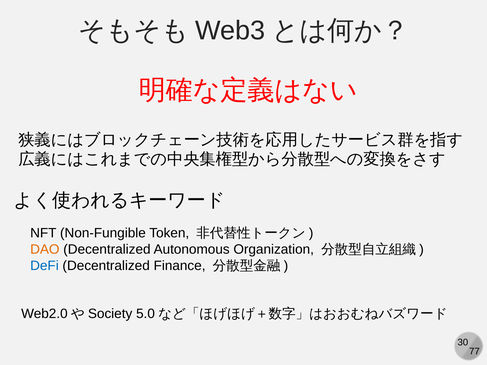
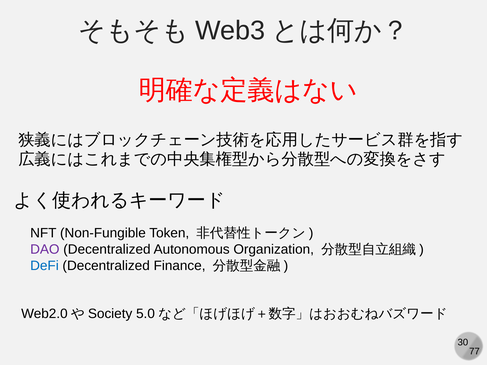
DAO colour: orange -> purple
